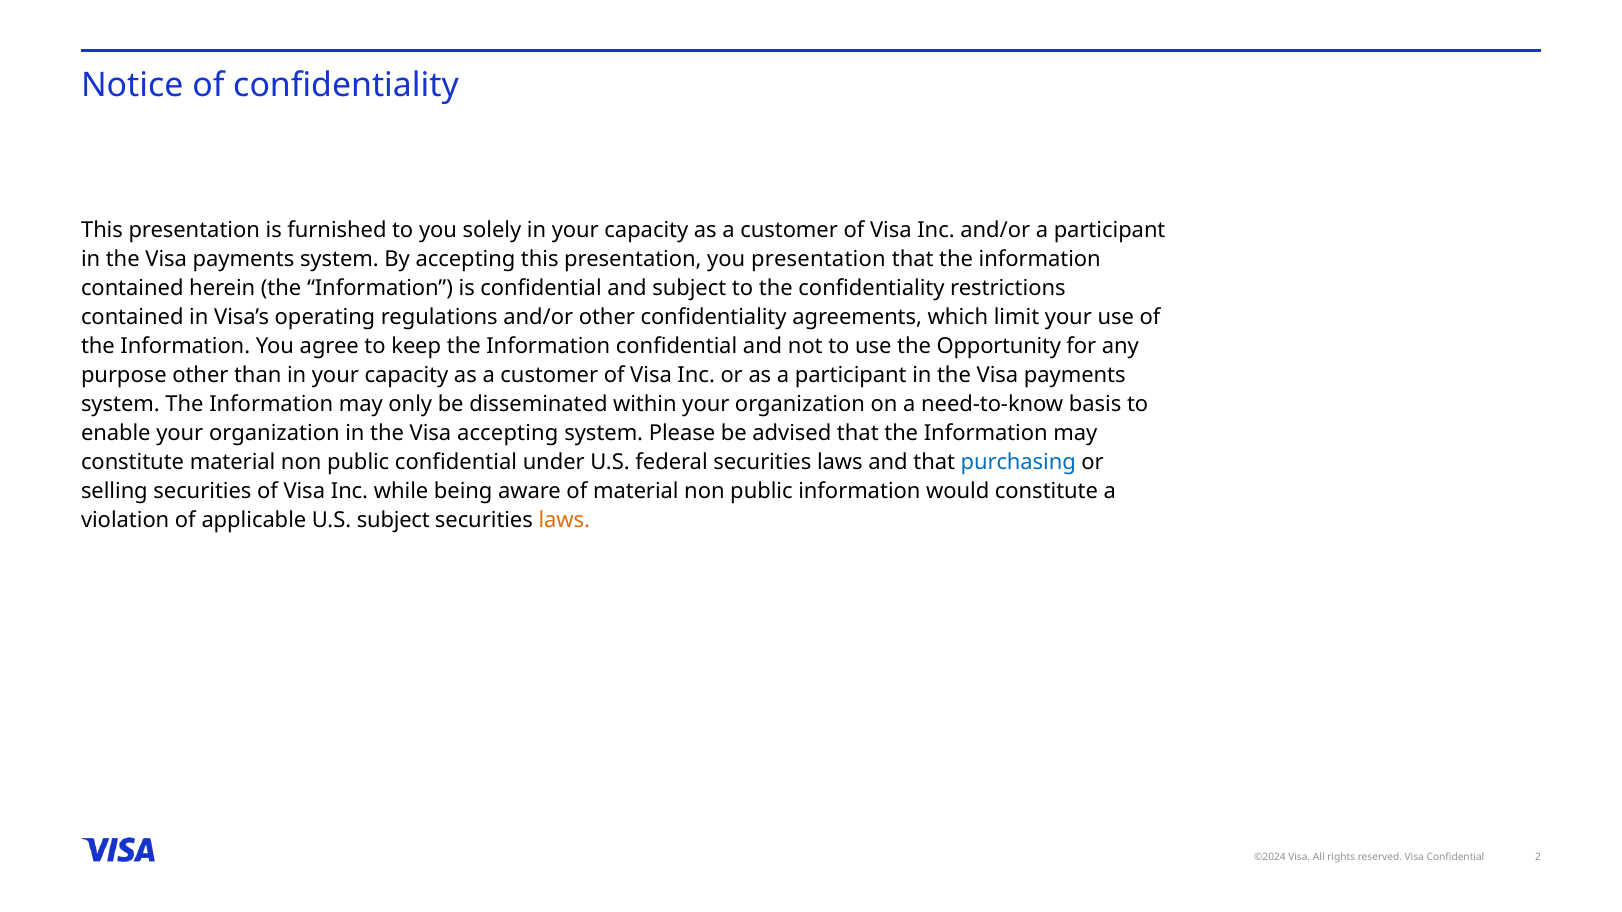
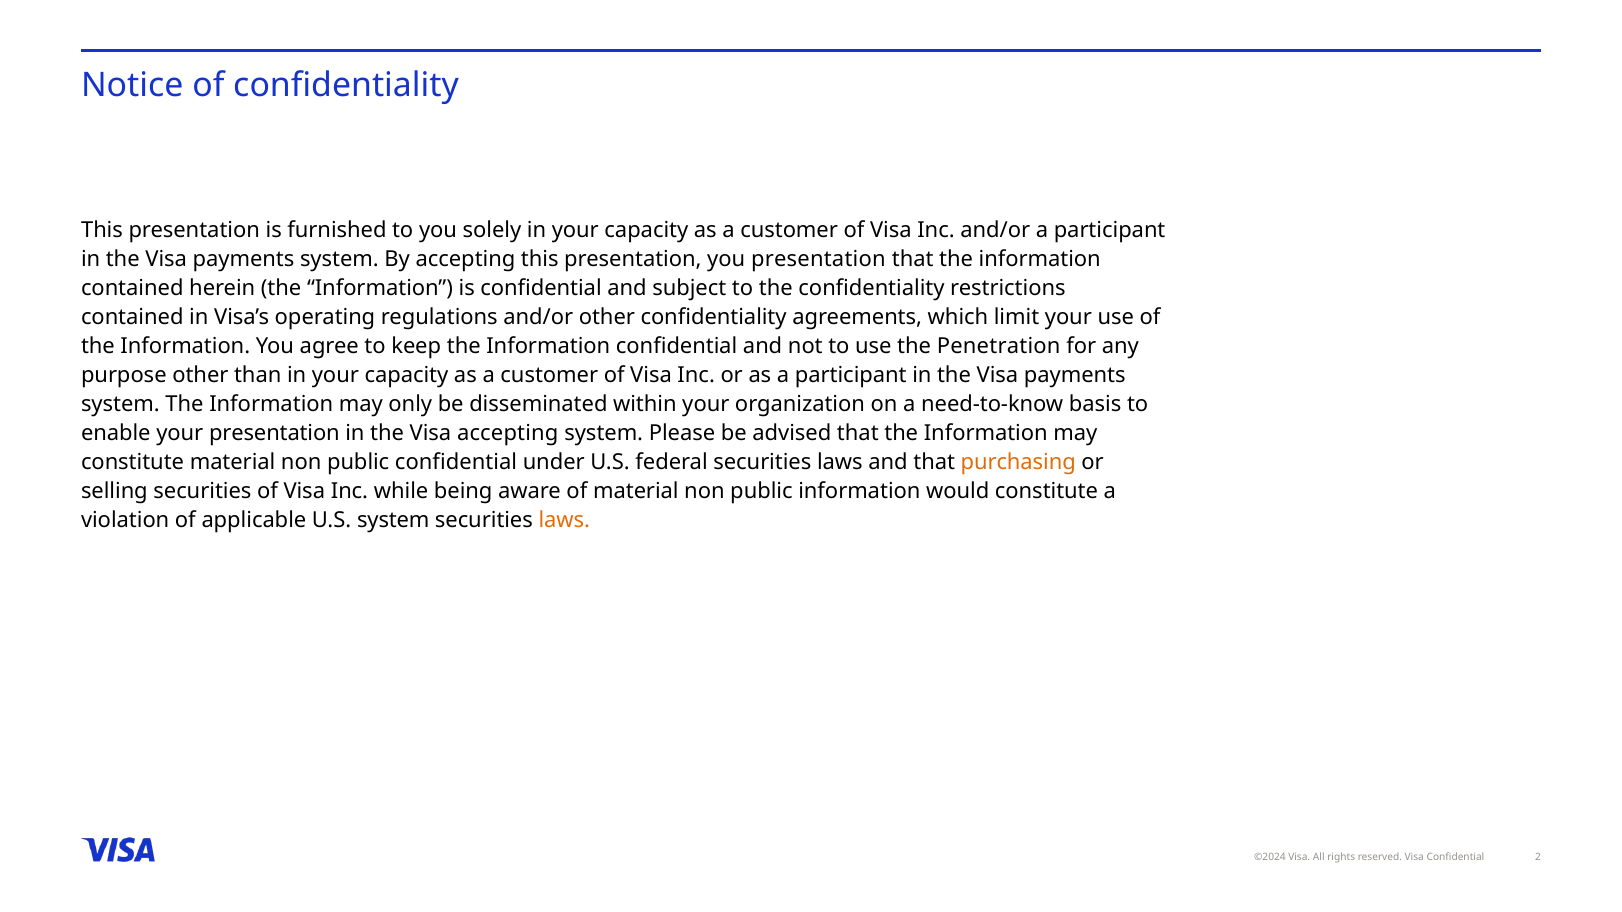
Opportunity: Opportunity -> Penetration
enable your organization: organization -> presentation
purchasing colour: blue -> orange
U.S subject: subject -> system
